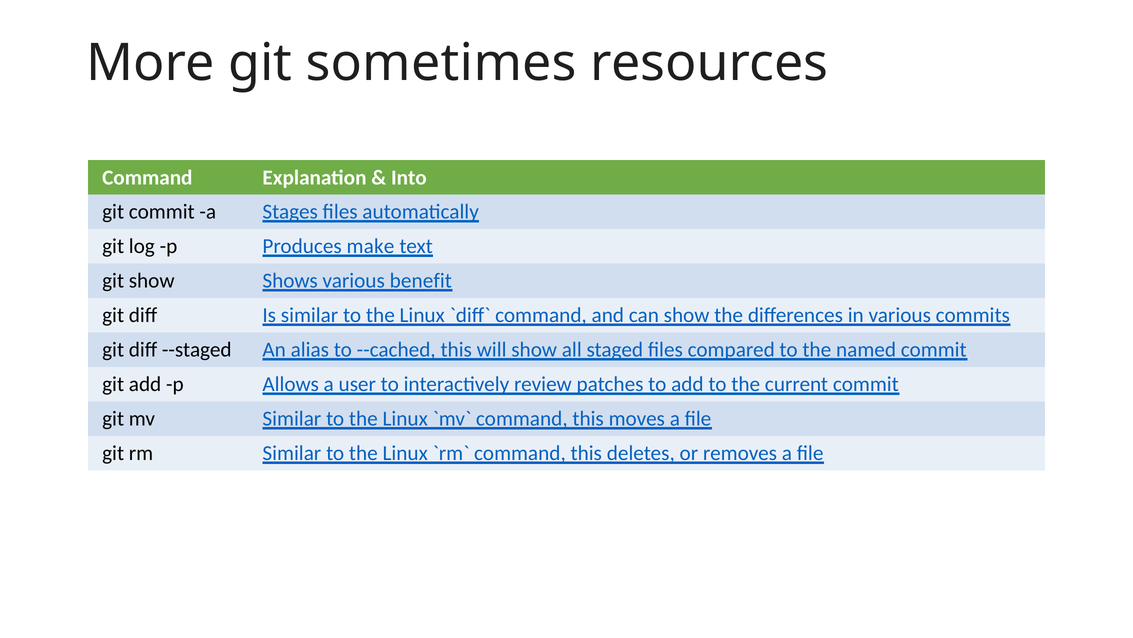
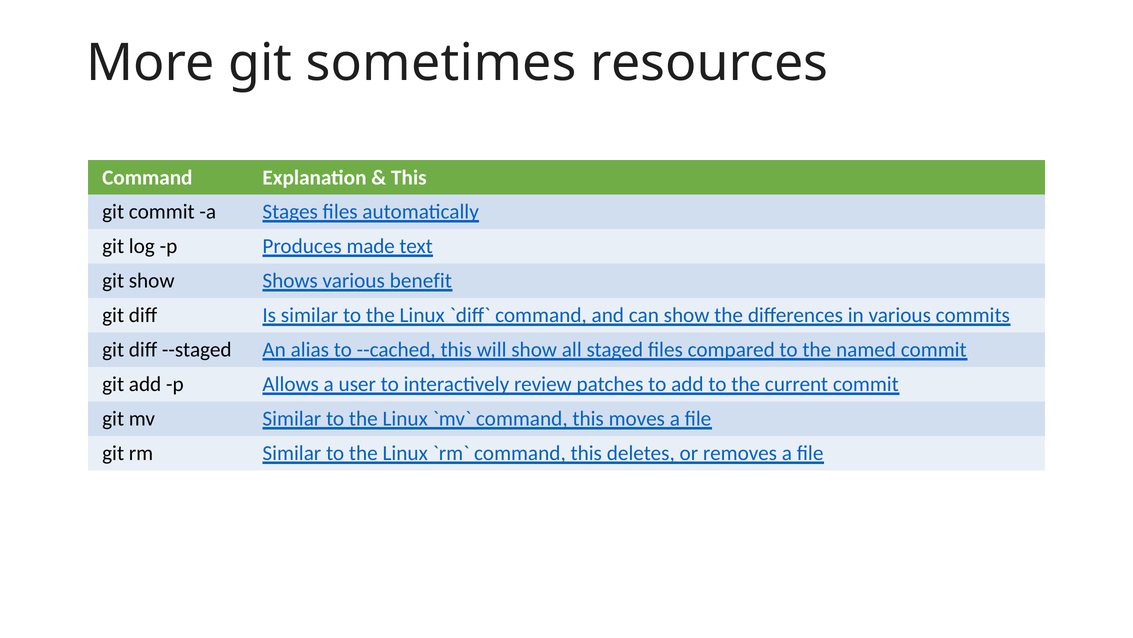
Into at (409, 177): Into -> This
make: make -> made
